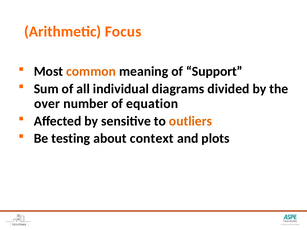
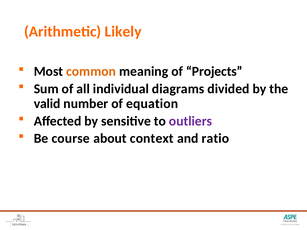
Focus: Focus -> Likely
Support: Support -> Projects
over: over -> valid
outliers colour: orange -> purple
testing: testing -> course
plots: plots -> ratio
